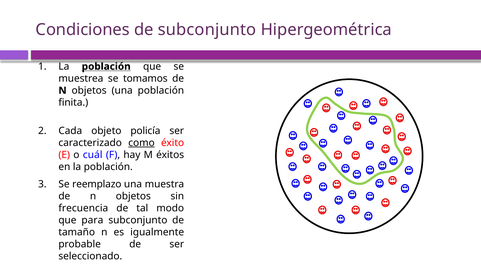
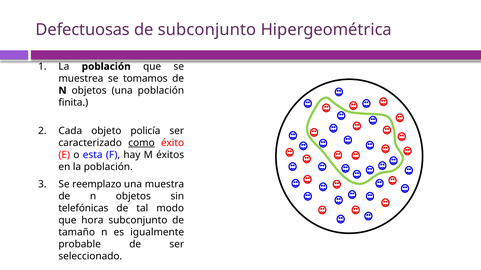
Condiciones: Condiciones -> Defectuosas
población at (106, 67) underline: present -> none
cuál: cuál -> esta
frecuencia: frecuencia -> telefónicas
para: para -> hora
